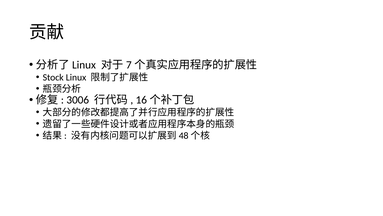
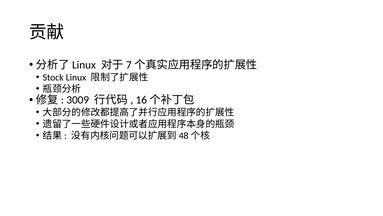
3006: 3006 -> 3009
